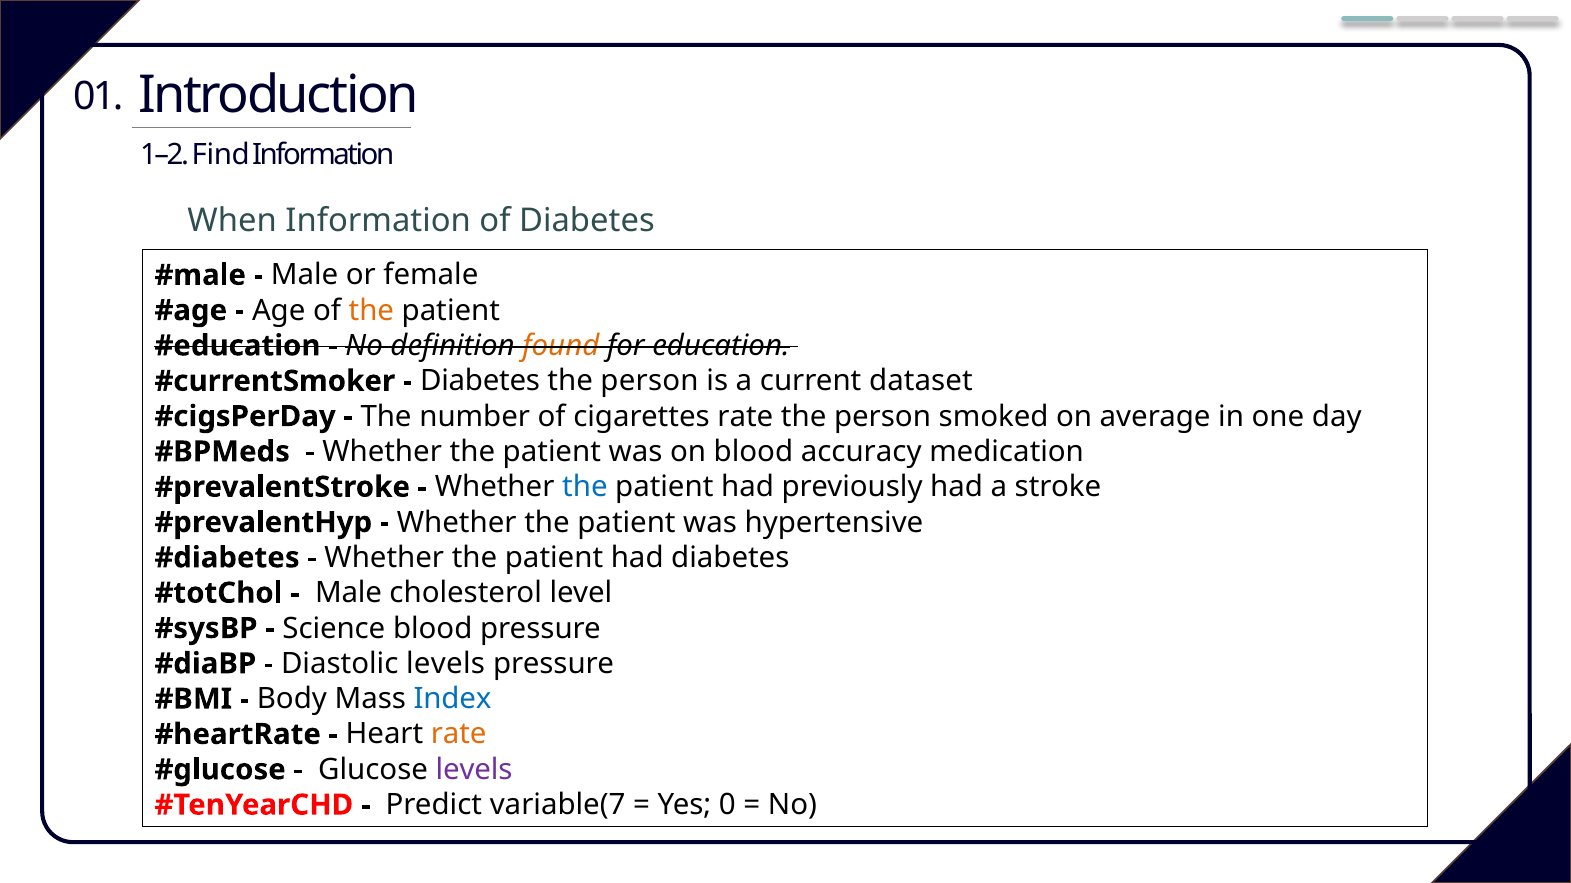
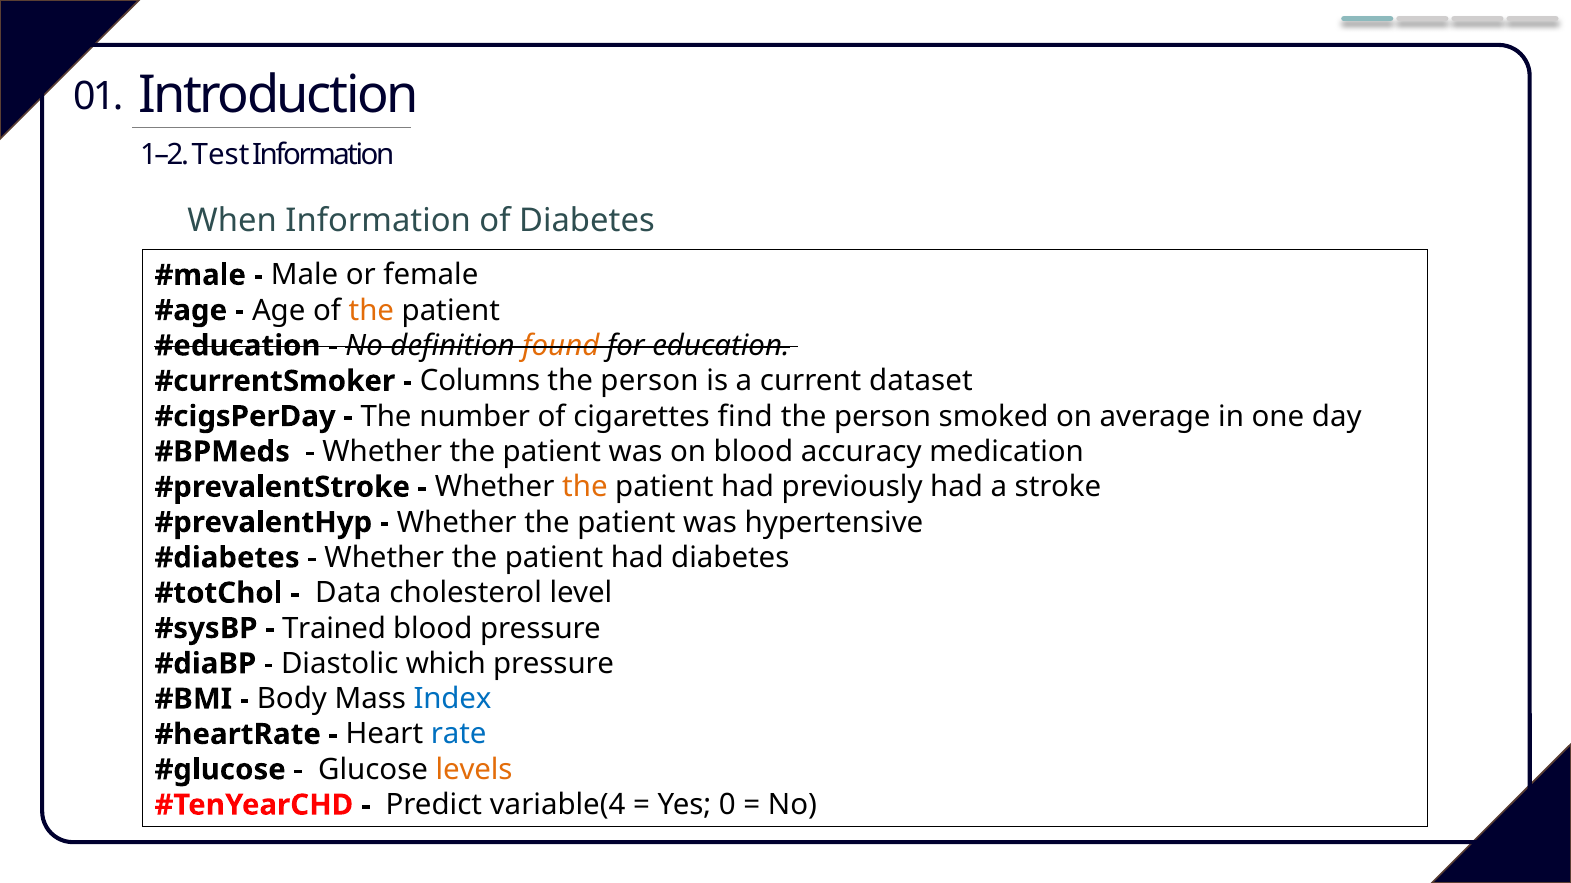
Find: Find -> Test
Diabetes at (480, 381): Diabetes -> Columns
cigarettes rate: rate -> find
the at (585, 487) colour: blue -> orange
Male at (348, 593): Male -> Data
Science: Science -> Trained
Diastolic levels: levels -> which
rate at (459, 735) colour: orange -> blue
levels at (474, 770) colour: purple -> orange
variable(7: variable(7 -> variable(4
